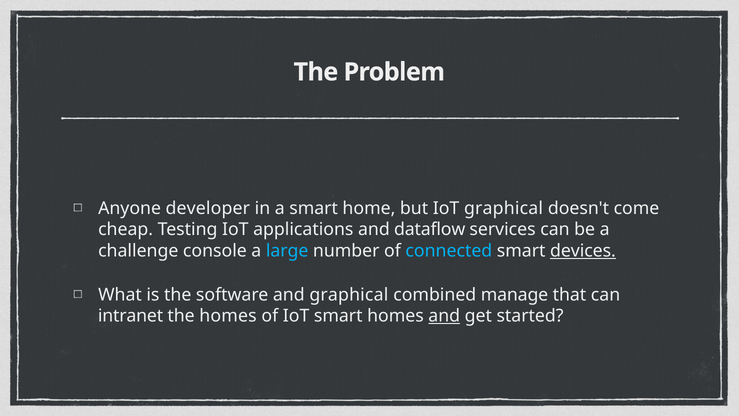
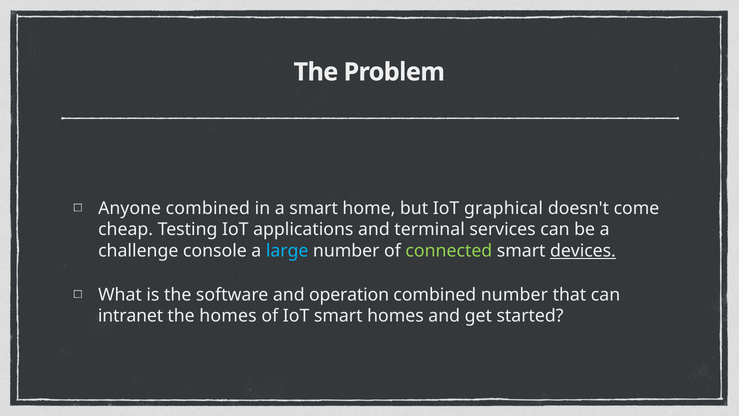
Anyone developer: developer -> combined
dataflow: dataflow -> terminal
connected colour: light blue -> light green
and graphical: graphical -> operation
combined manage: manage -> number
and at (444, 316) underline: present -> none
